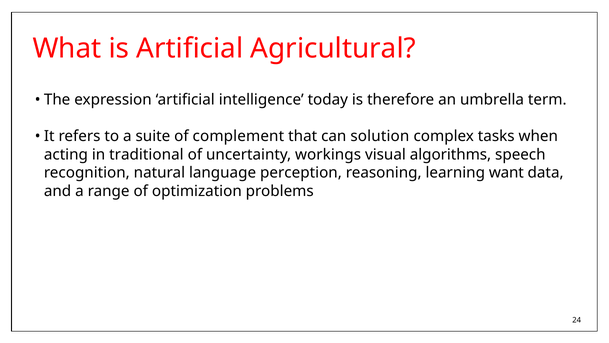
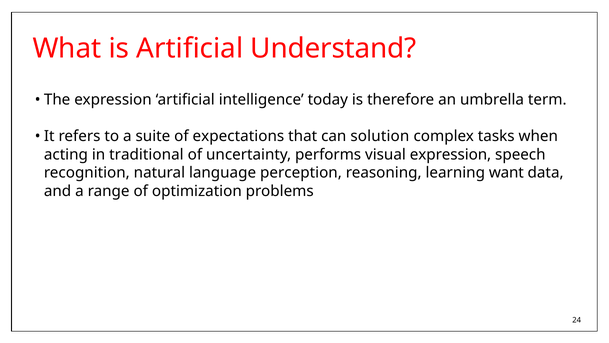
Agricultural: Agricultural -> Understand
complement: complement -> expectations
workings: workings -> performs
visual algorithms: algorithms -> expression
